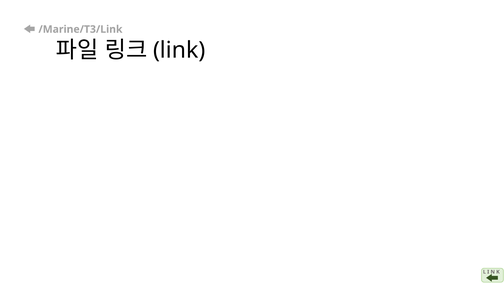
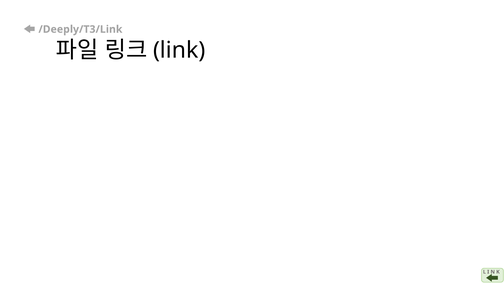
/Marine/T3/Link: /Marine/T3/Link -> /Deeply/T3/Link
